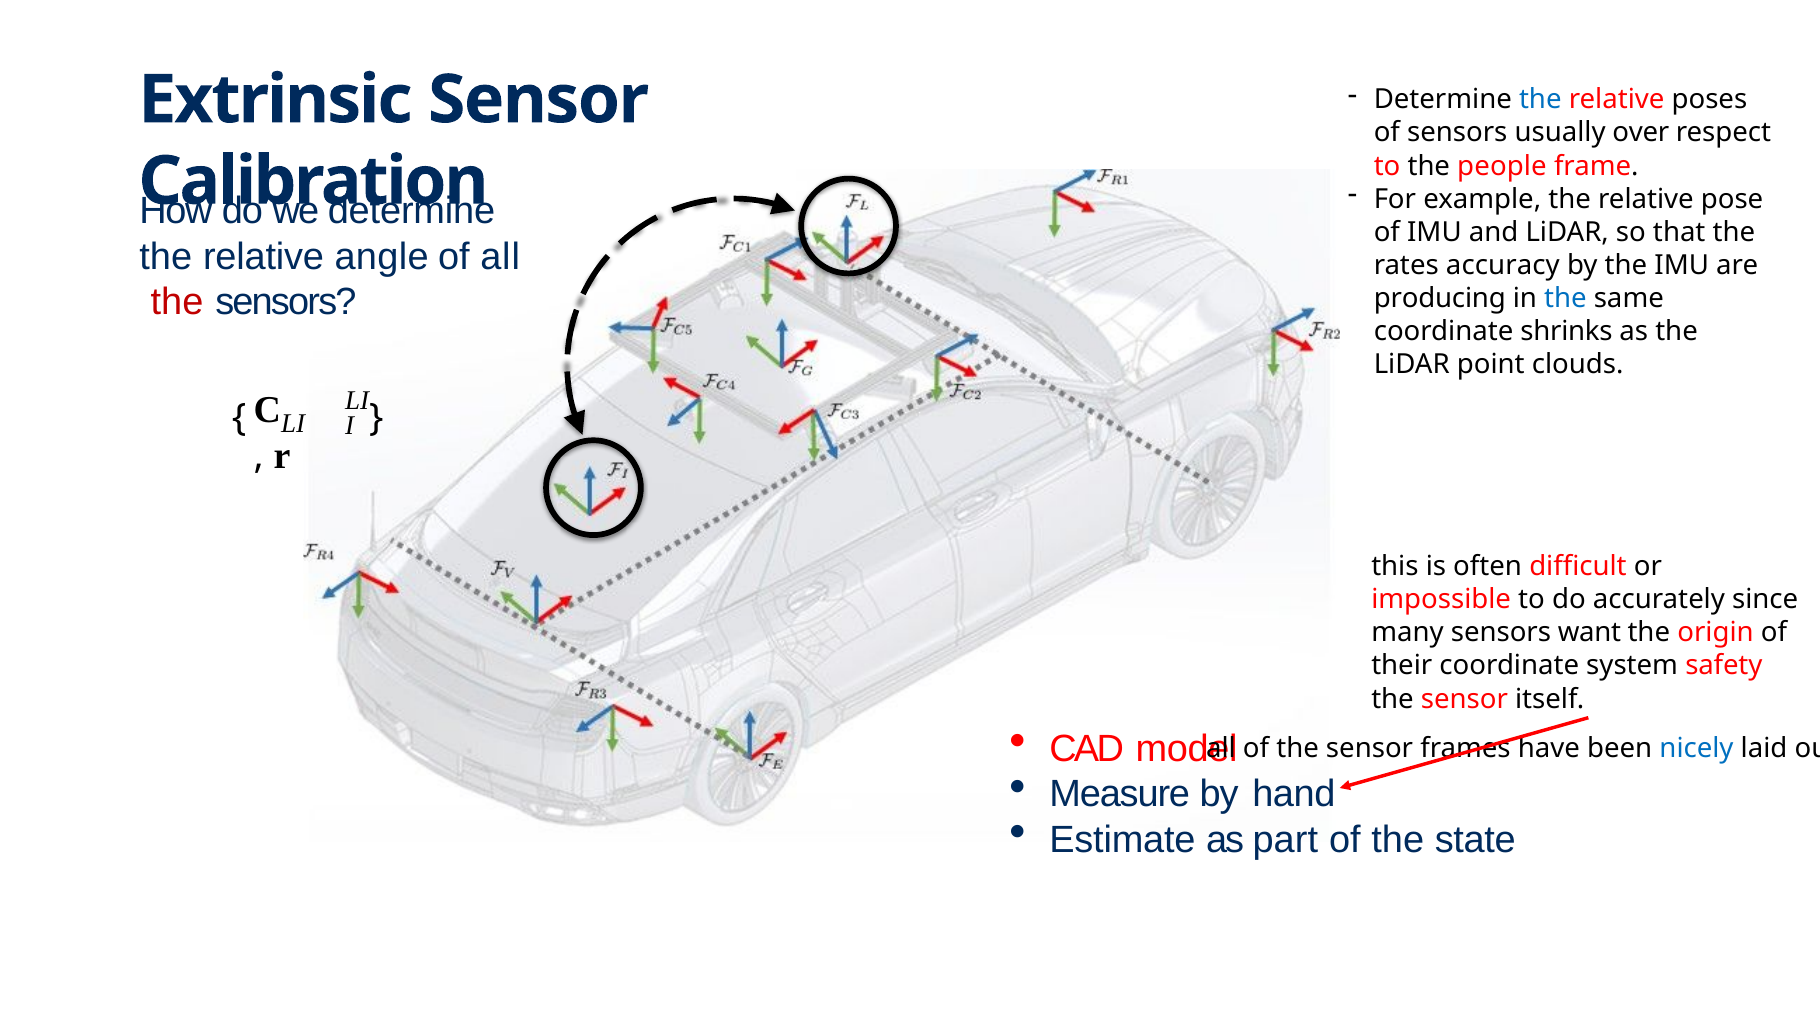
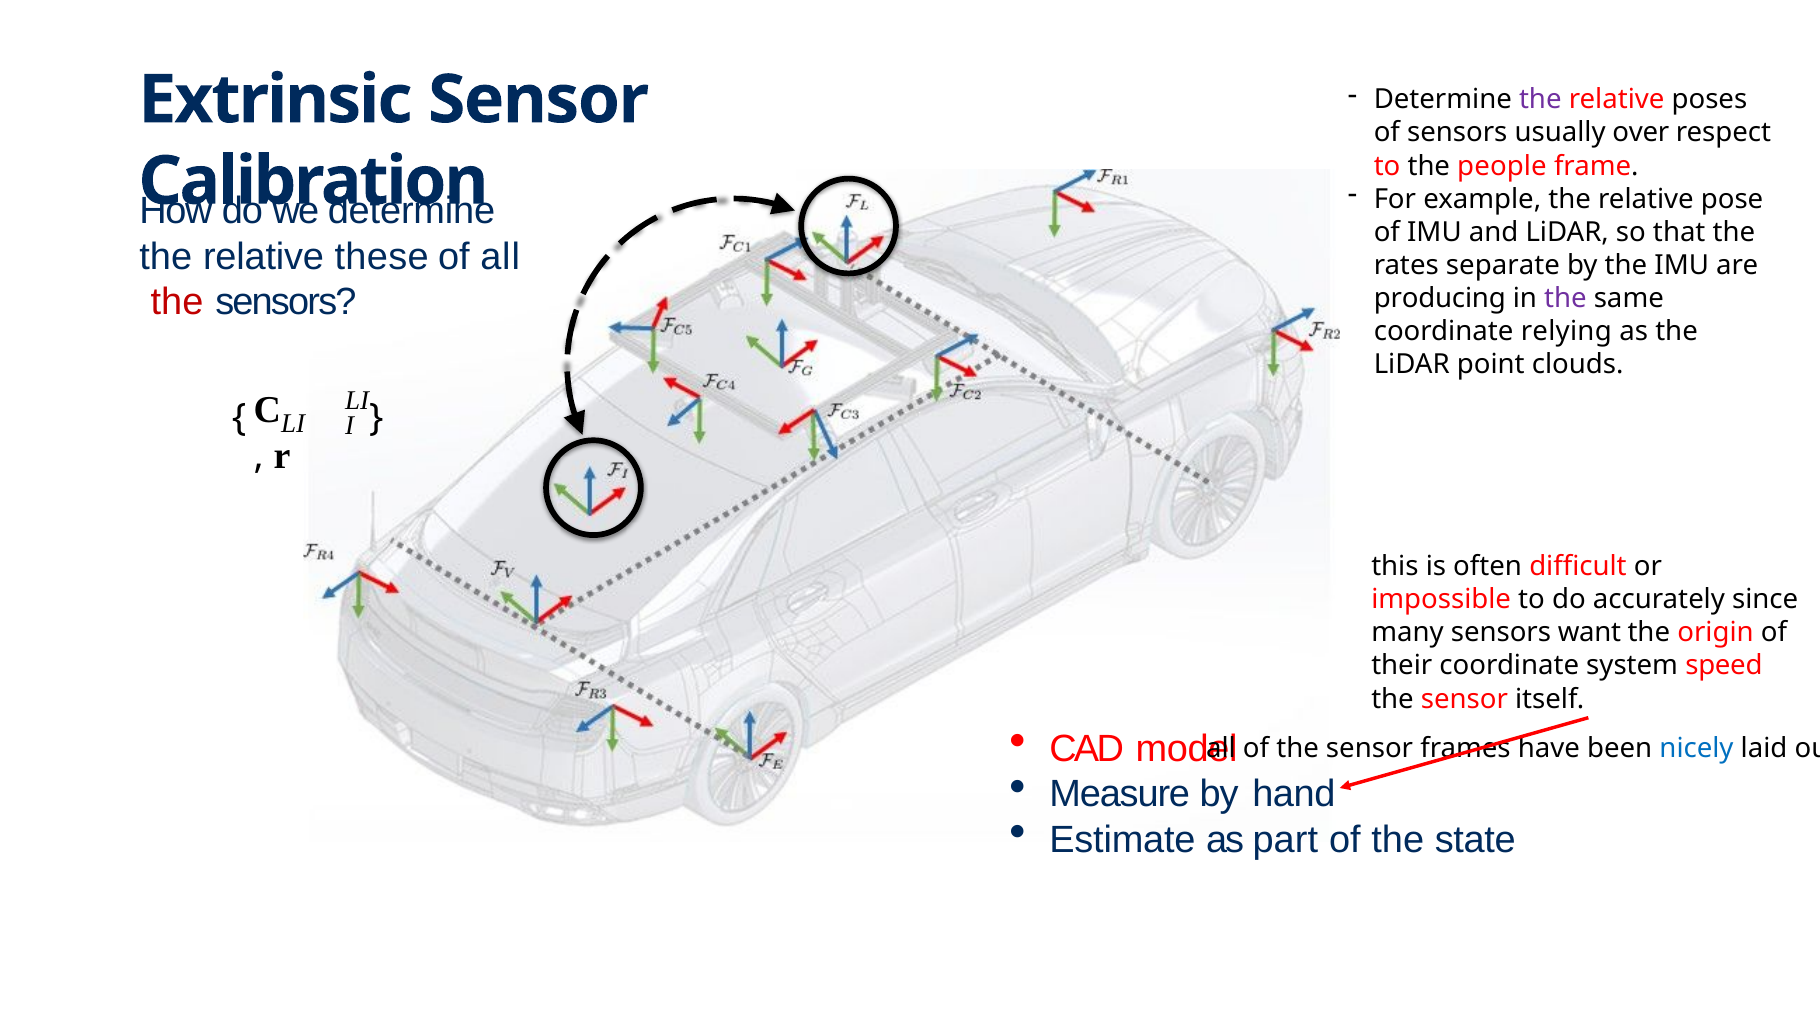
the at (1540, 100) colour: blue -> purple
angle: angle -> these
accuracy: accuracy -> separate
the at (1565, 298) colour: blue -> purple
shrinks: shrinks -> relying
safety: safety -> speed
